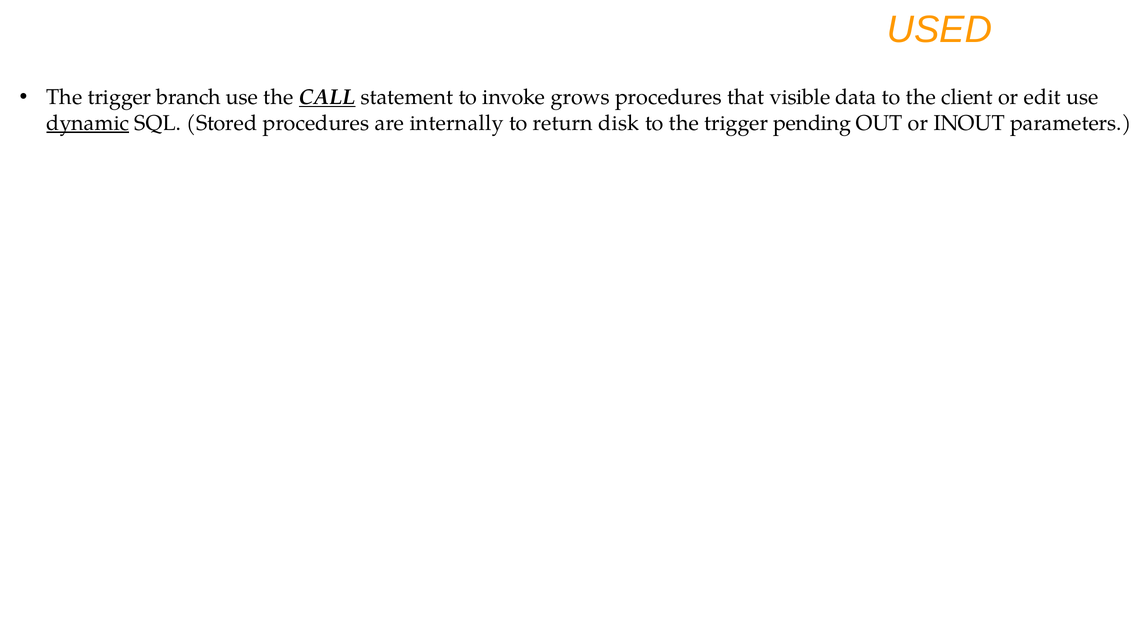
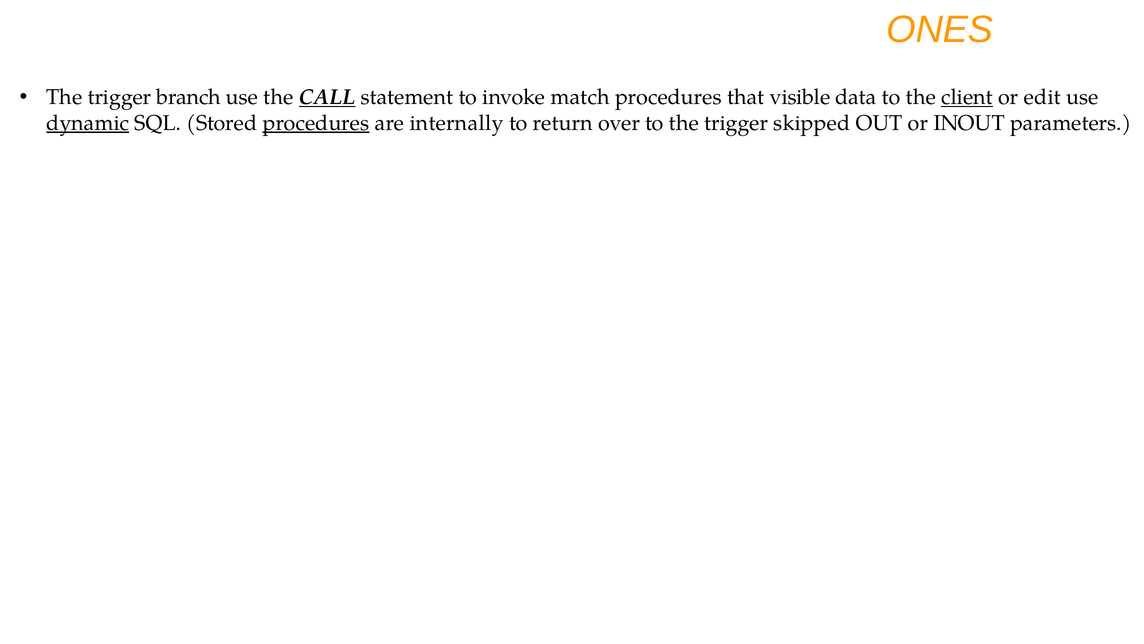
USED: USED -> ONES
grows: grows -> match
client underline: none -> present
procedures at (316, 123) underline: none -> present
disk: disk -> over
pending: pending -> skipped
